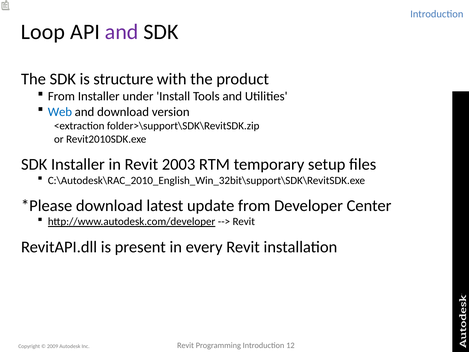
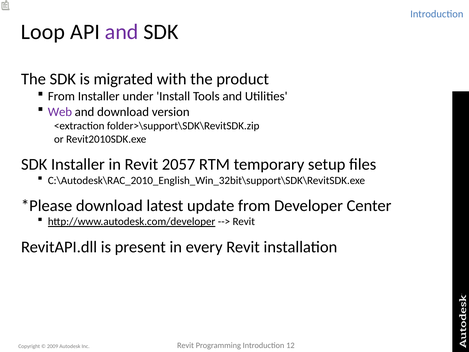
structure: structure -> migrated
Web colour: blue -> purple
2003: 2003 -> 2057
